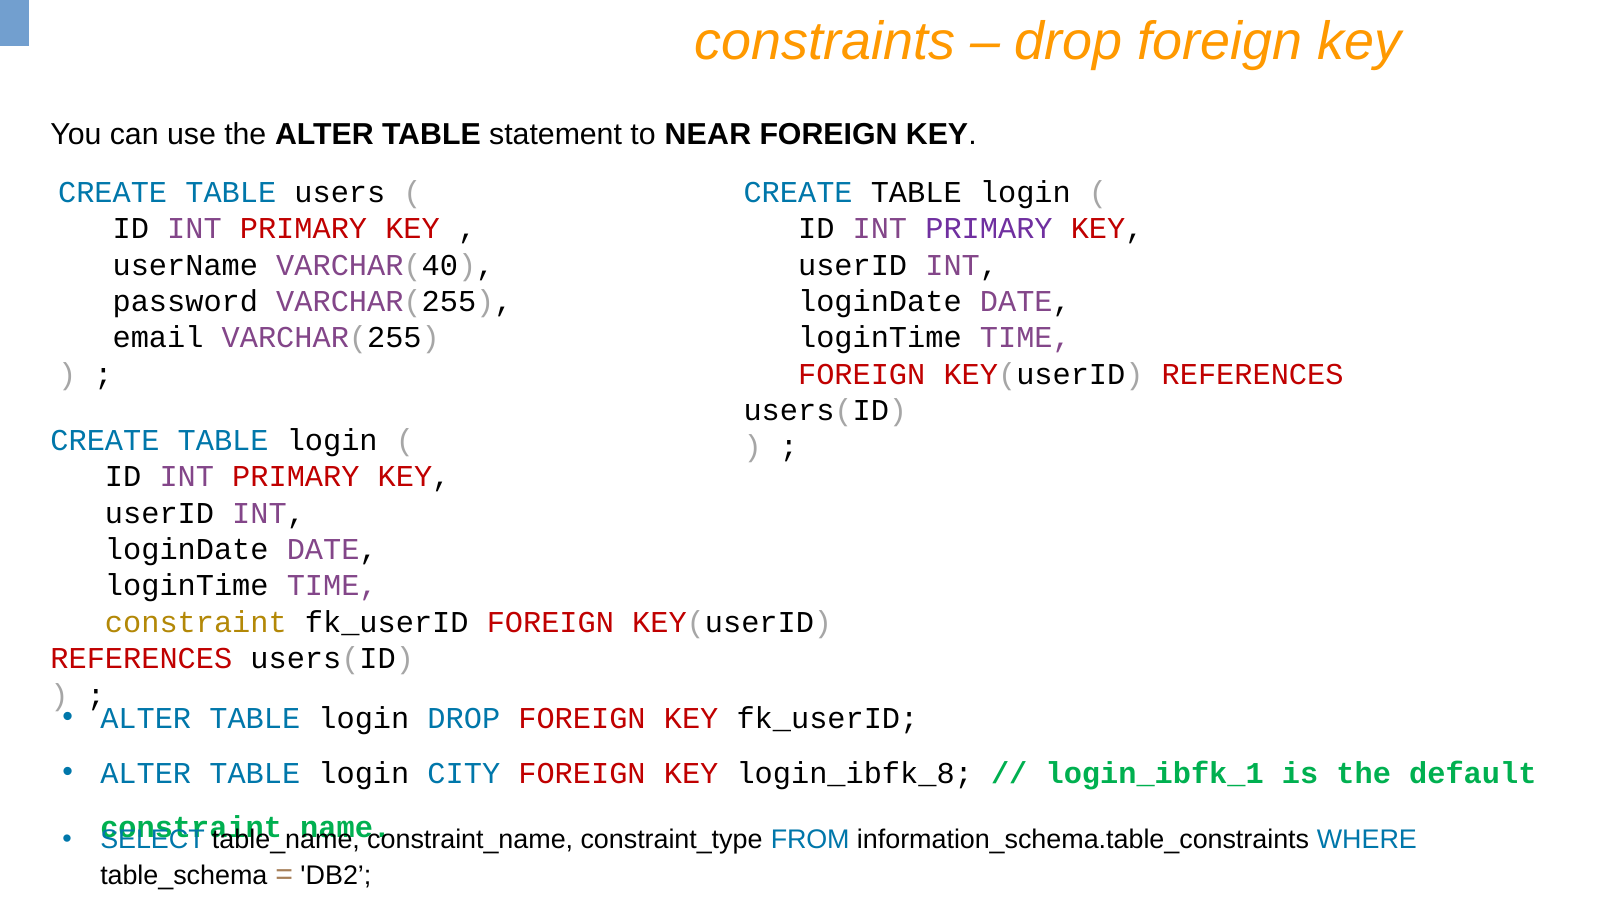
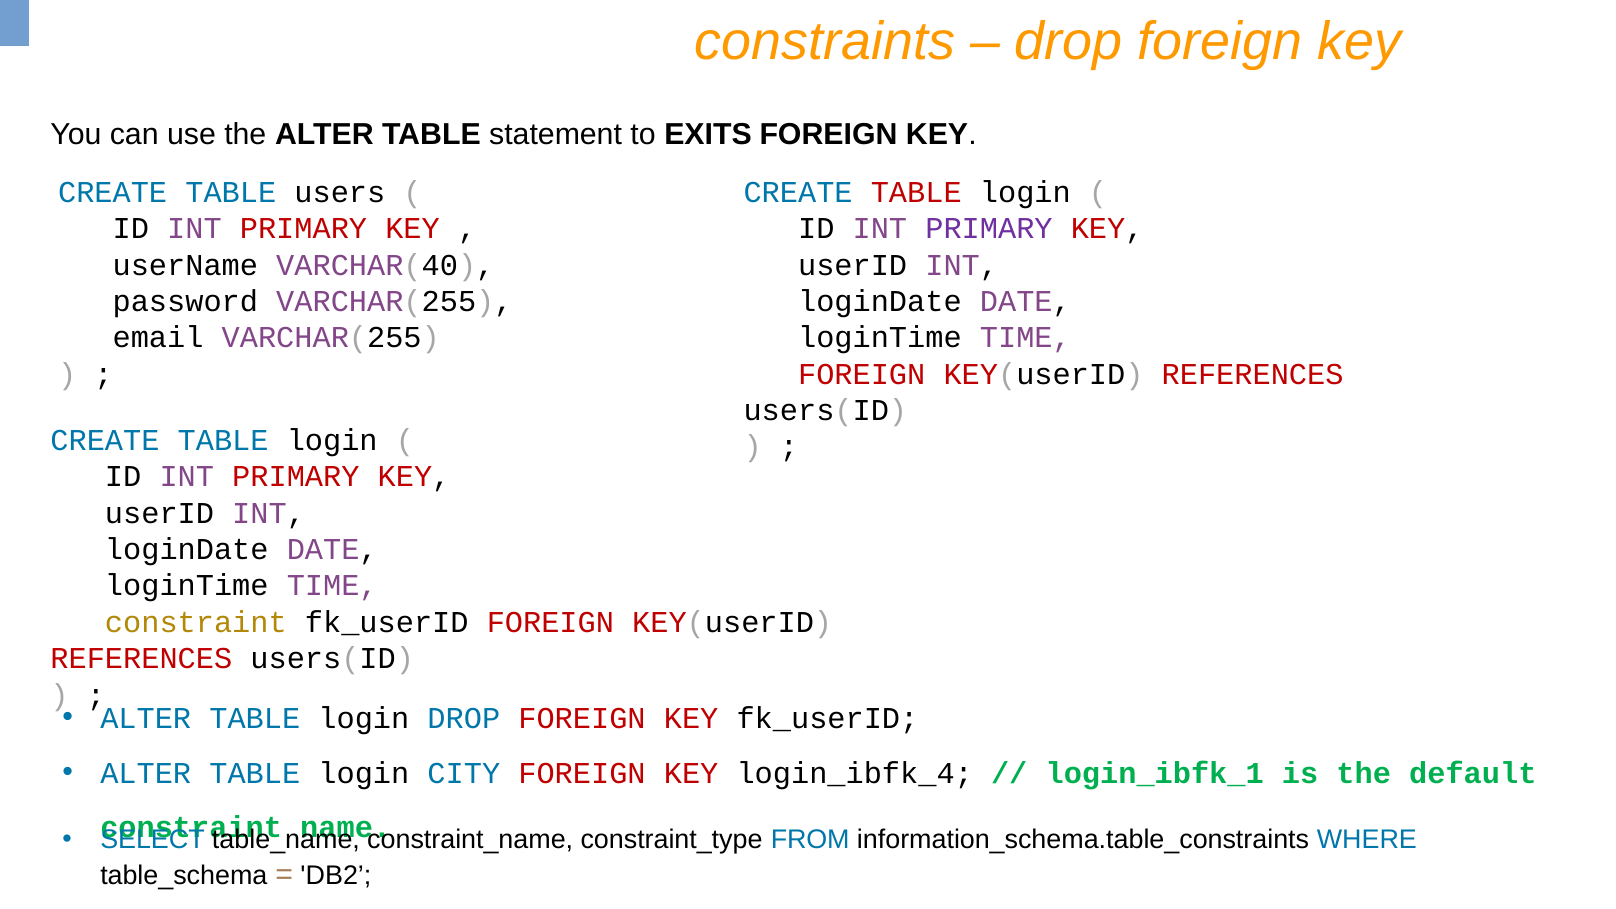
NEAR: NEAR -> EXITS
TABLE at (916, 192) colour: black -> red
login_ibfk_8: login_ibfk_8 -> login_ibfk_4
